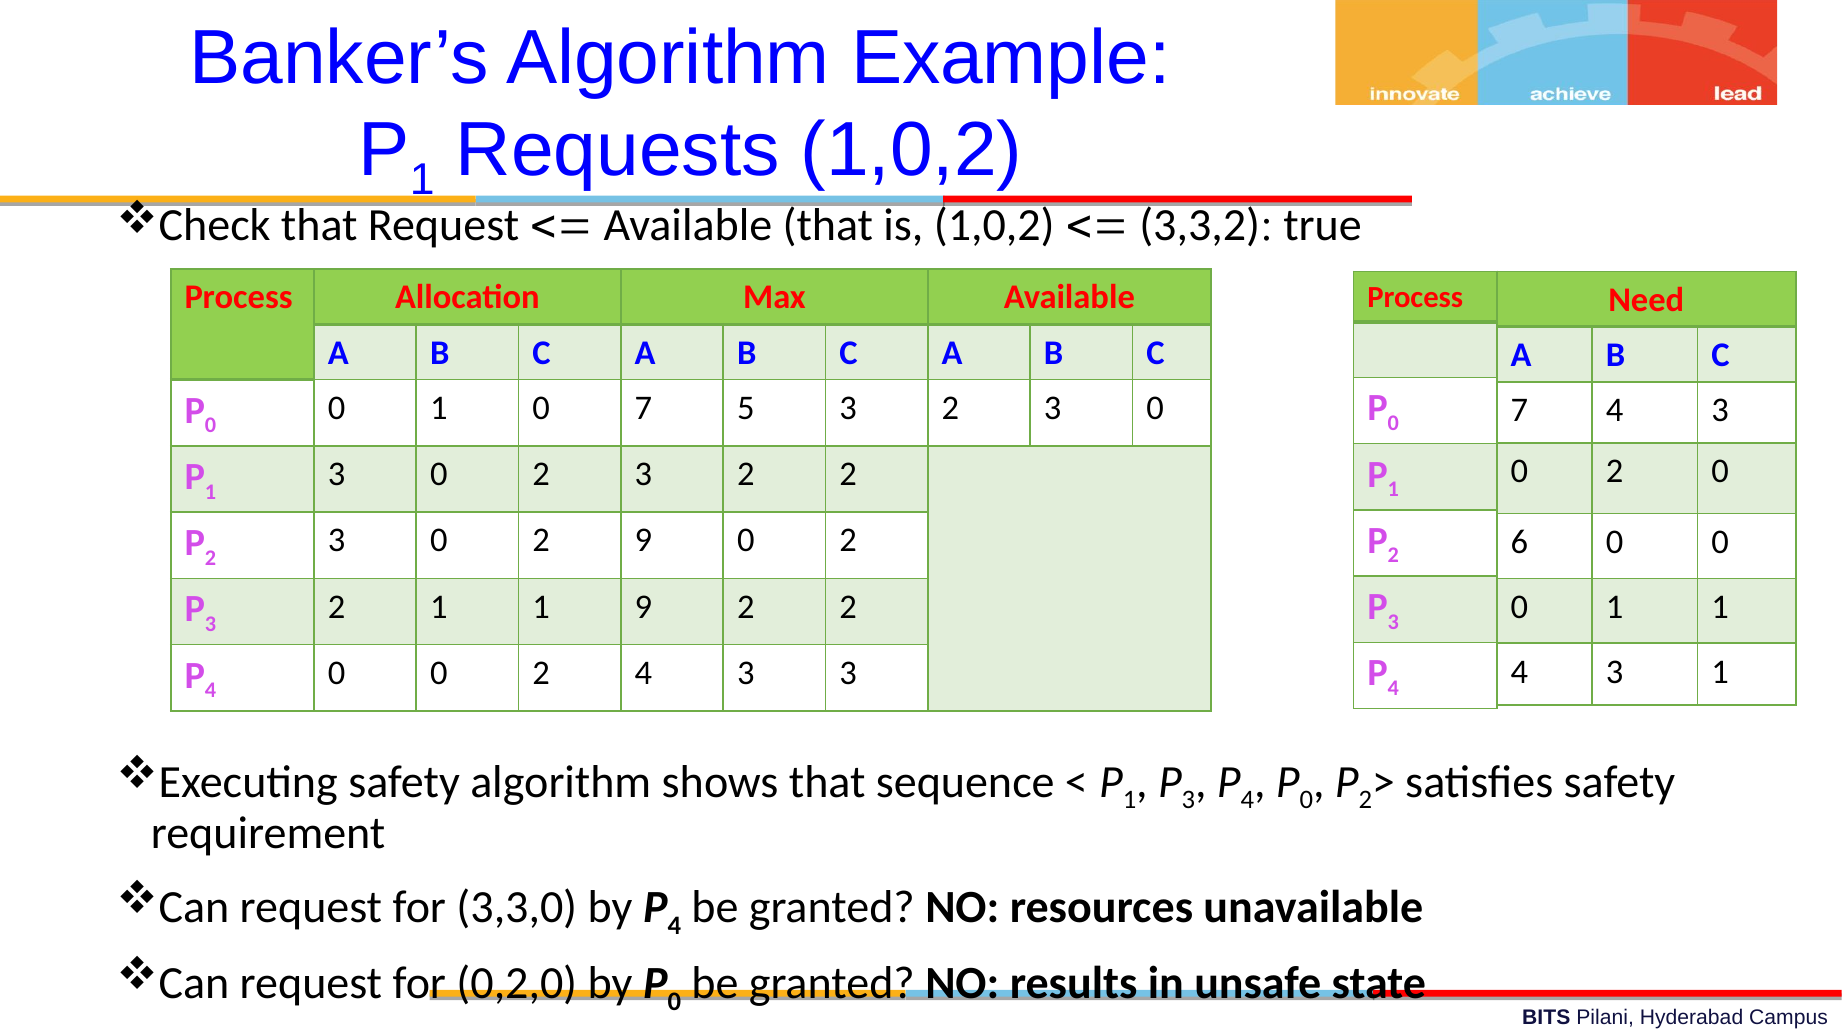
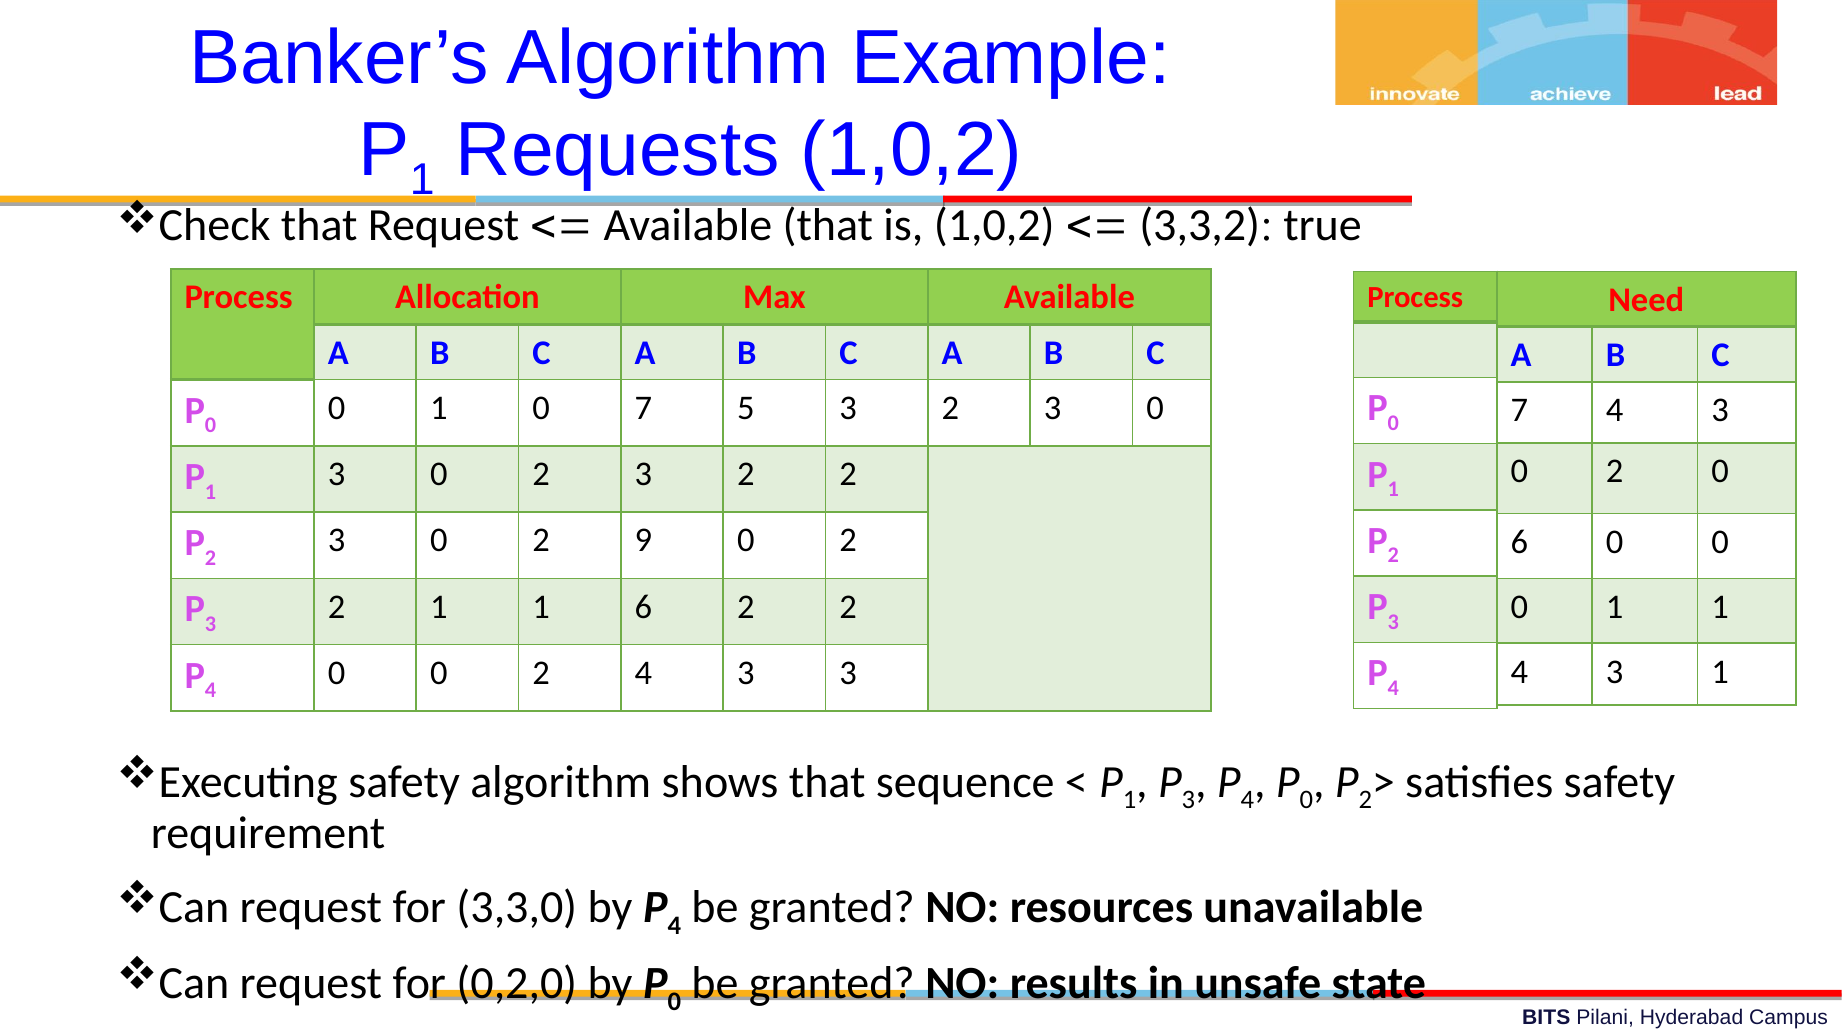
1 9: 9 -> 6
